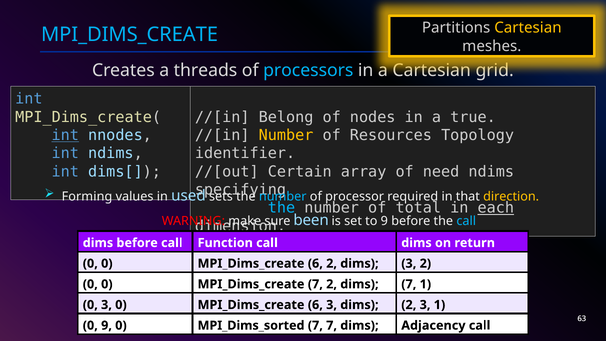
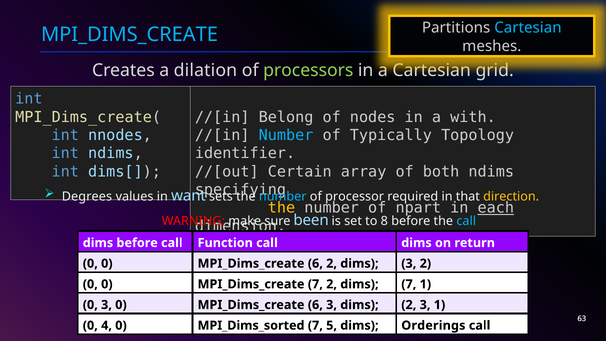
Cartesian at (528, 28) colour: yellow -> light blue
threads: threads -> dilation
processors colour: light blue -> light green
true: true -> with
int at (65, 135) underline: present -> none
Number at (286, 135) colour: yellow -> light blue
Resources: Resources -> Typically
need: need -> both
Forming: Forming -> Degrees
used: used -> want
the at (282, 208) colour: light blue -> yellow
total: total -> npart
to 9: 9 -> 8
0 9: 9 -> 4
7 7: 7 -> 5
Adjacency: Adjacency -> Orderings
